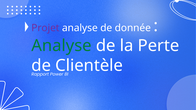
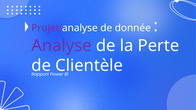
Analyse at (62, 46) colour: green -> purple
